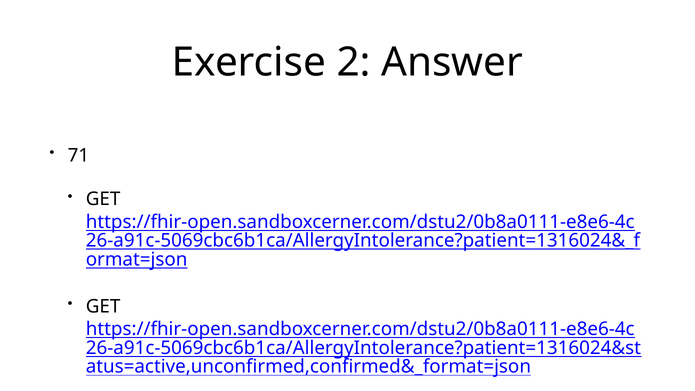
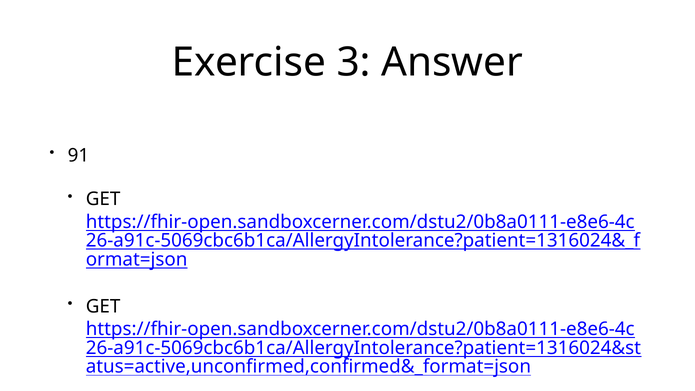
2: 2 -> 3
71: 71 -> 91
